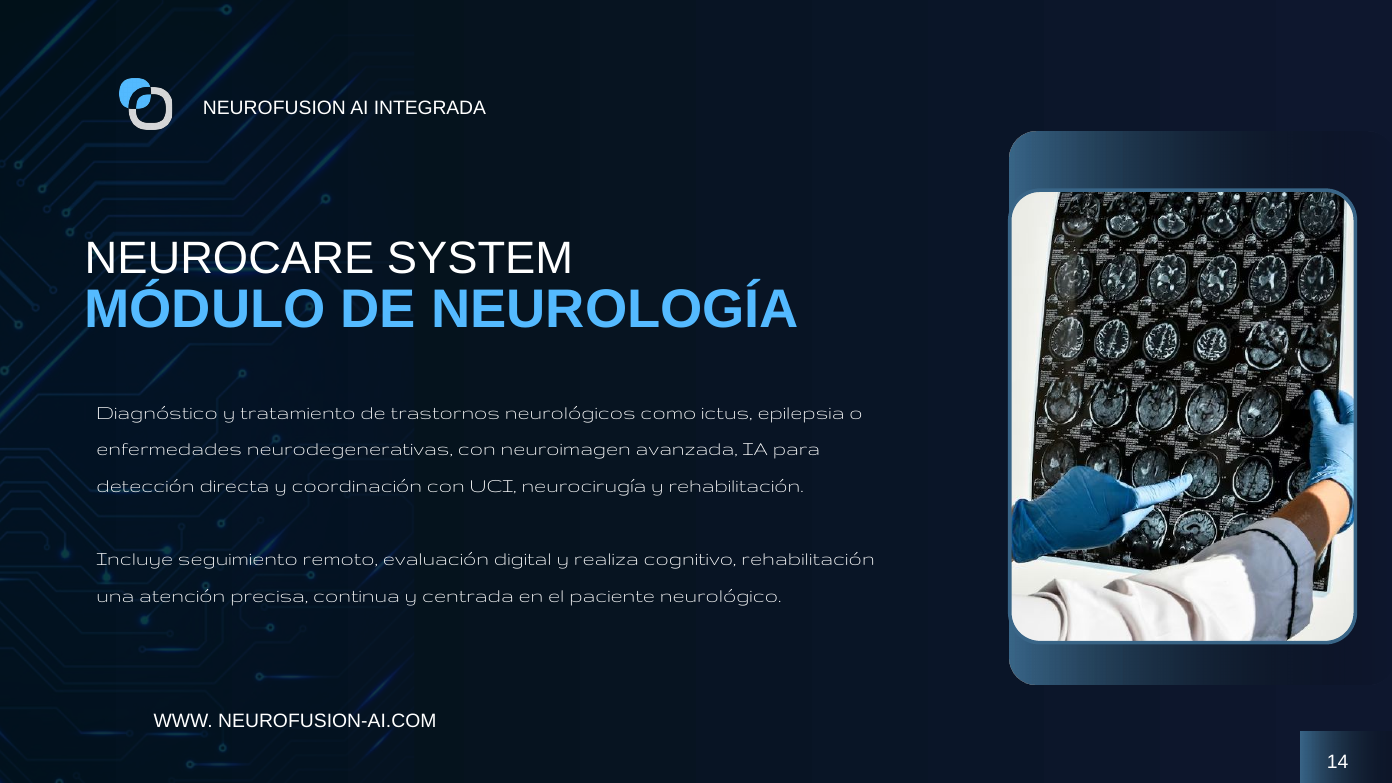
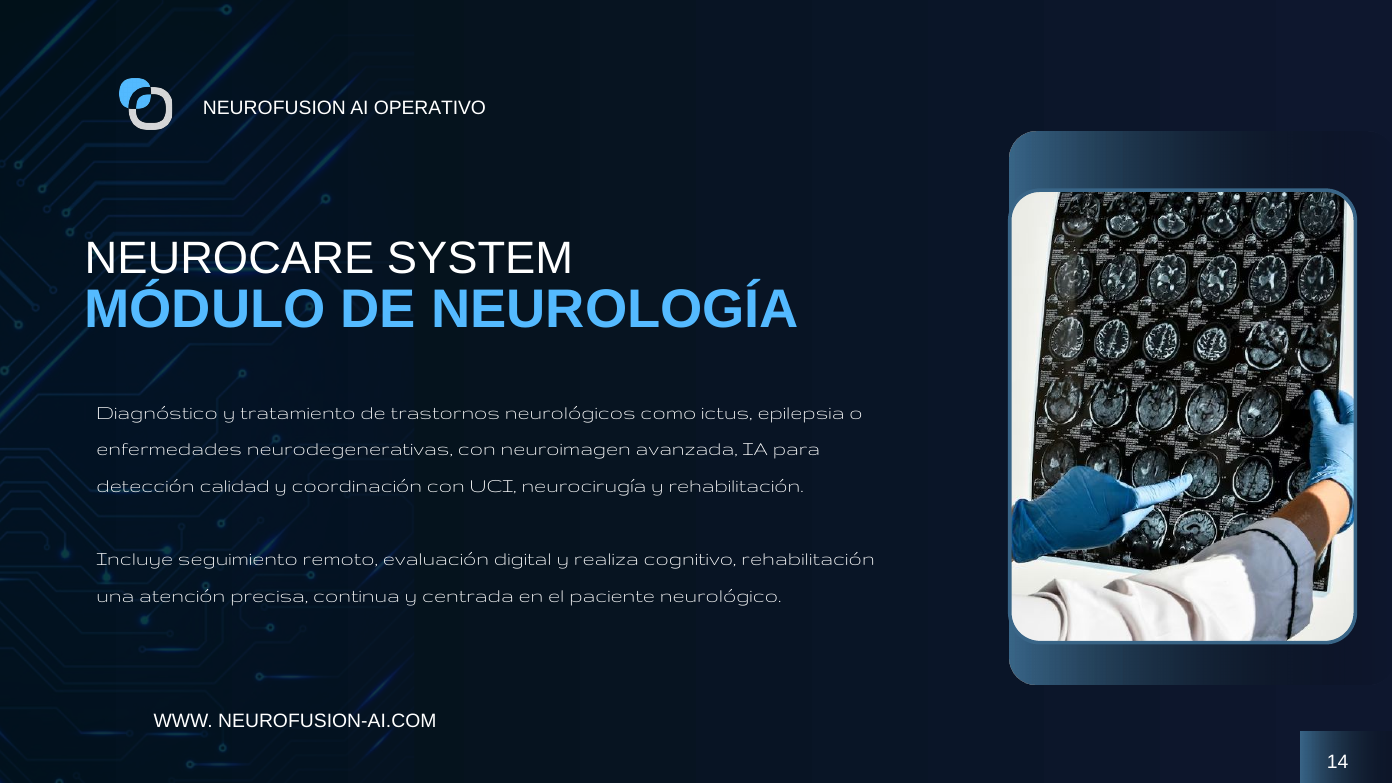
INTEGRADA: INTEGRADA -> OPERATIVO
directa: directa -> calidad
